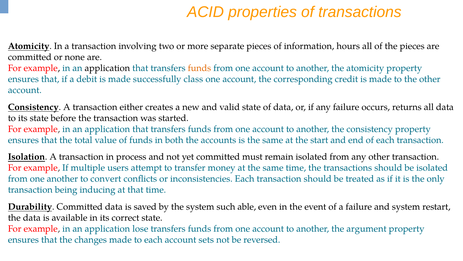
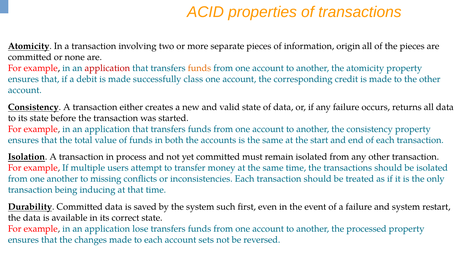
hours: hours -> origin
application at (107, 68) colour: black -> red
convert: convert -> missing
able: able -> first
argument: argument -> processed
